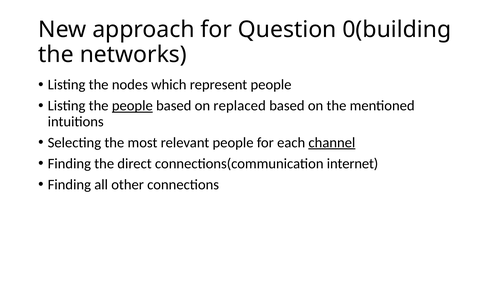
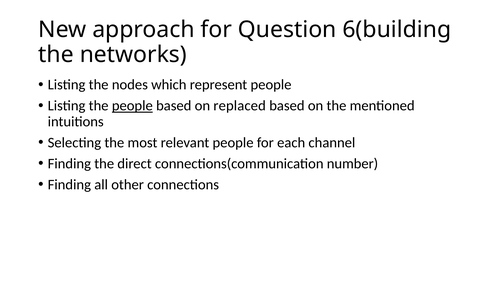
0(building: 0(building -> 6(building
channel underline: present -> none
internet: internet -> number
